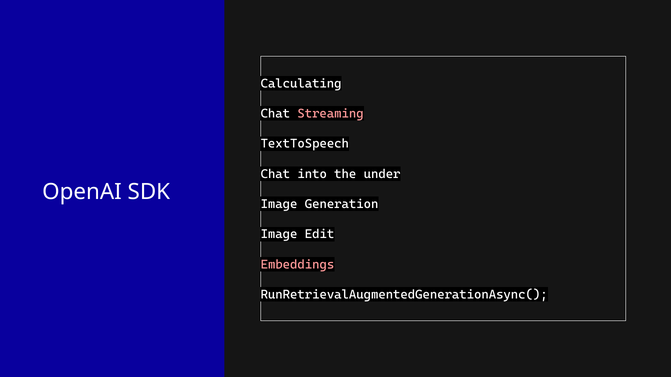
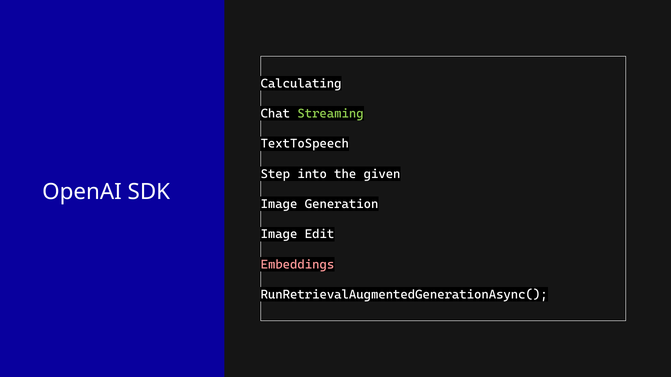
Streaming colour: pink -> light green
Chat at (275, 174): Chat -> Step
under: under -> given
